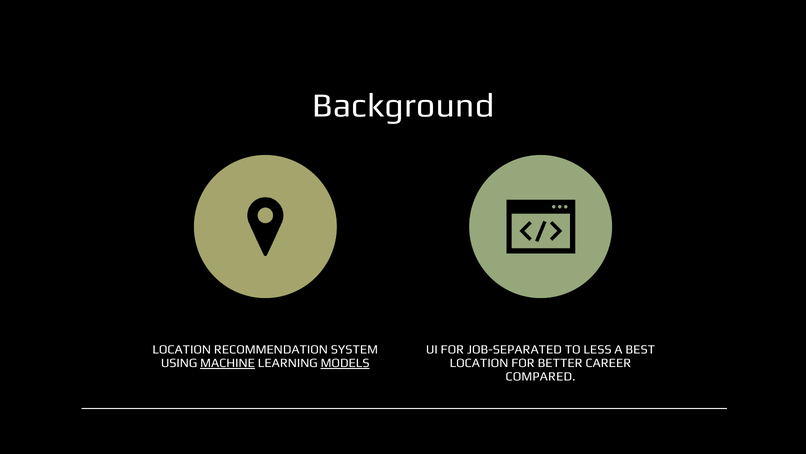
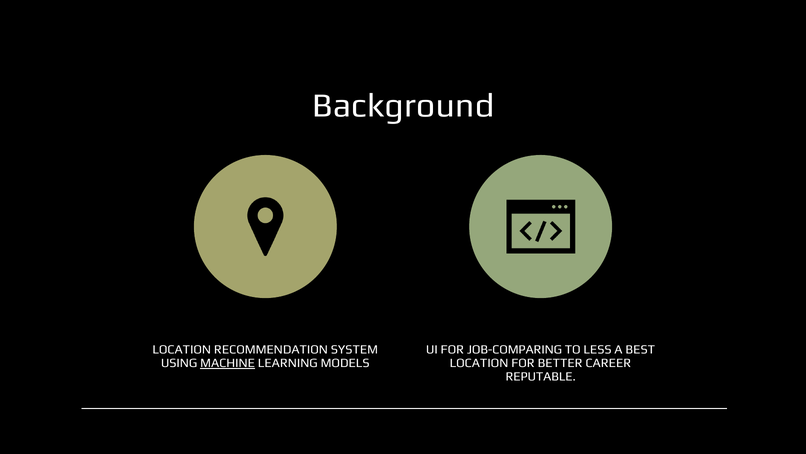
JOB-SEPARATED: JOB-SEPARATED -> JOB-COMPARING
MODELS underline: present -> none
COMPARED: COMPARED -> REPUTABLE
